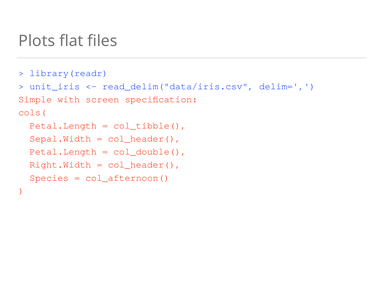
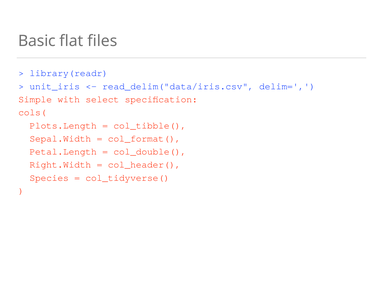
Plots: Plots -> Basic
screen: screen -> select
Petal.Length at (63, 126): Petal.Length -> Plots.Length
col_header( at (144, 139): col_header( -> col_format(
col_afternoon(: col_afternoon( -> col_tidyverse(
